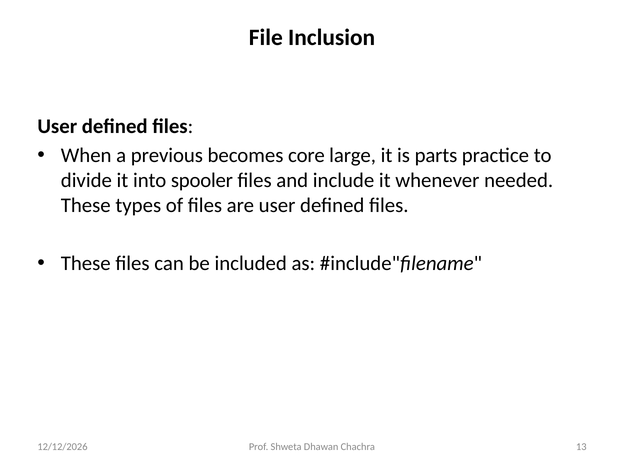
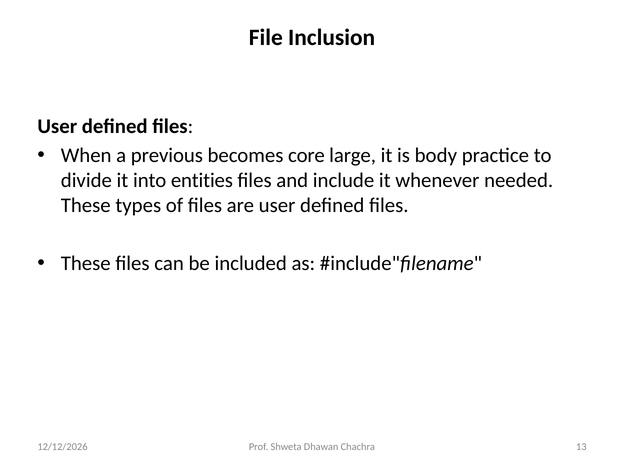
parts: parts -> body
spooler: spooler -> entities
